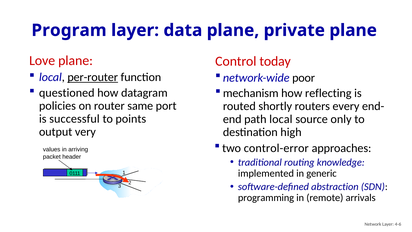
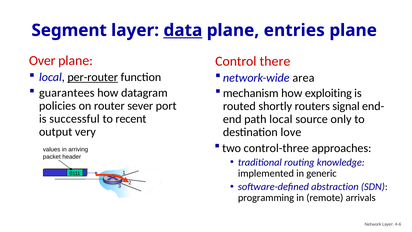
Program: Program -> Segment
data underline: none -> present
private: private -> entries
Love: Love -> Over
today: today -> there
poor: poor -> area
questioned: questioned -> guarantees
reflecting: reflecting -> exploiting
same: same -> sever
every: every -> signal
points: points -> recent
high: high -> love
control-error: control-error -> control-three
